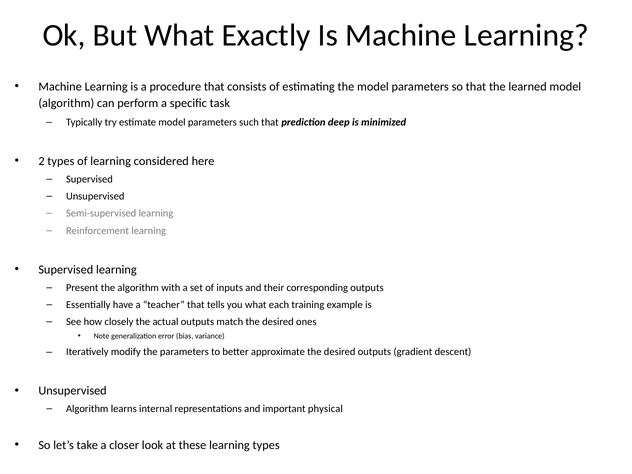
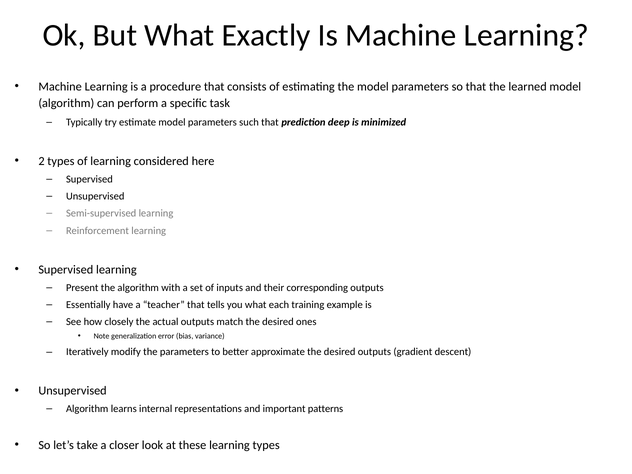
physical: physical -> patterns
